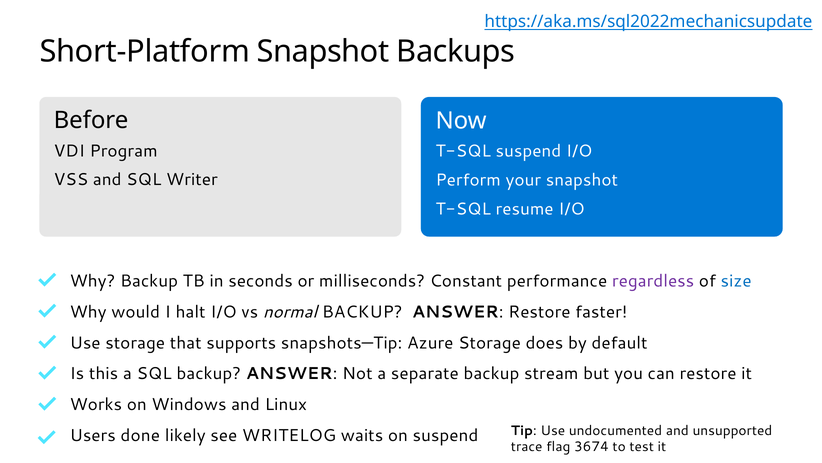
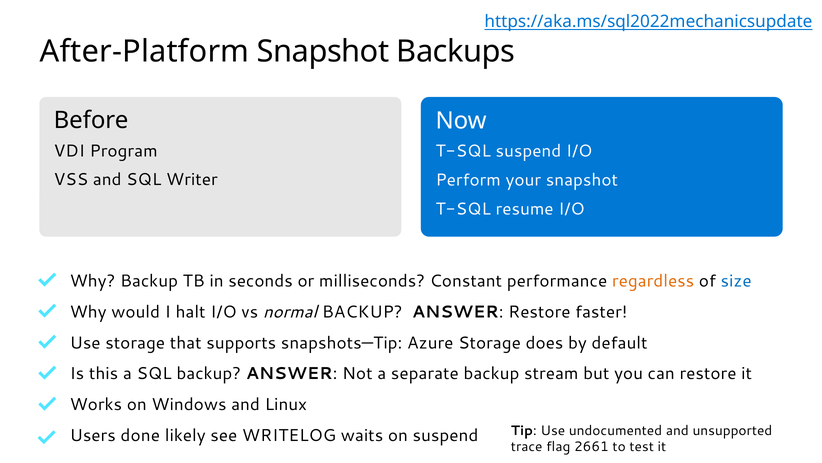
Short-Platform: Short-Platform -> After-Platform
regardless colour: purple -> orange
3674: 3674 -> 2661
